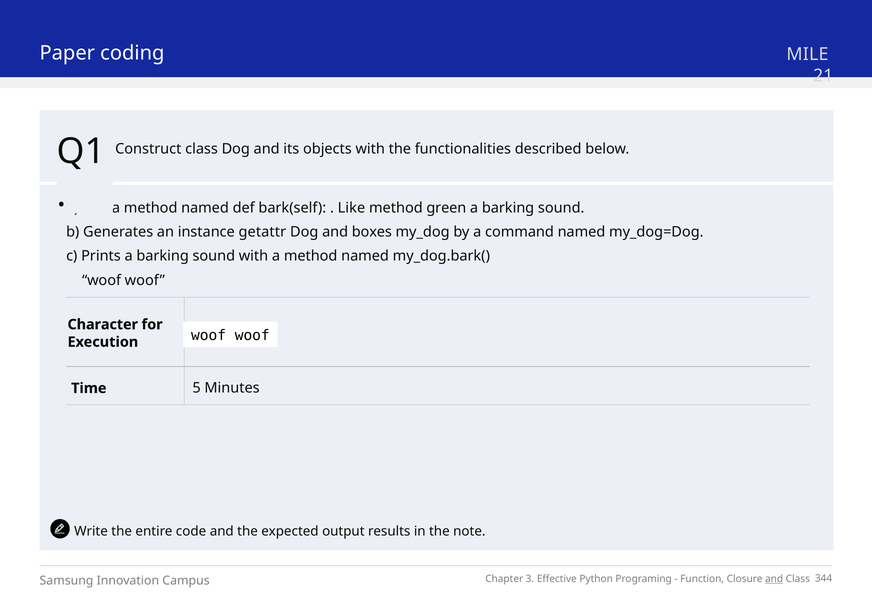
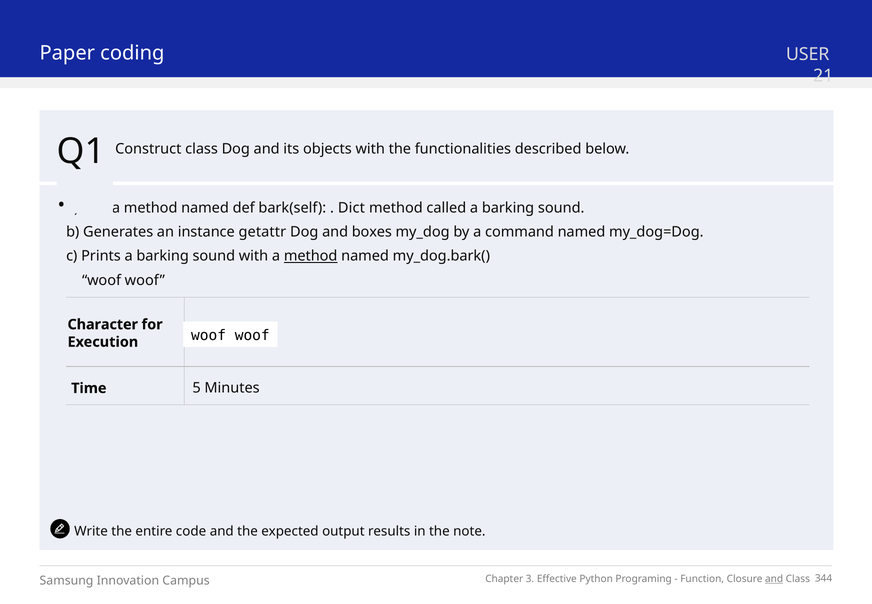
MILE: MILE -> USER
Like: Like -> Dict
green: green -> called
method at (311, 256) underline: none -> present
